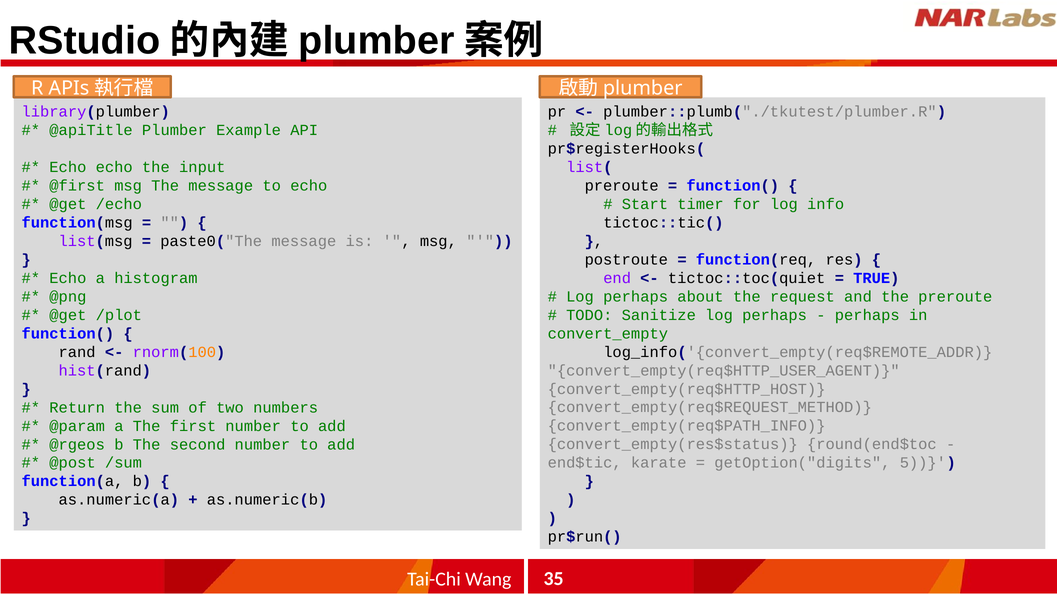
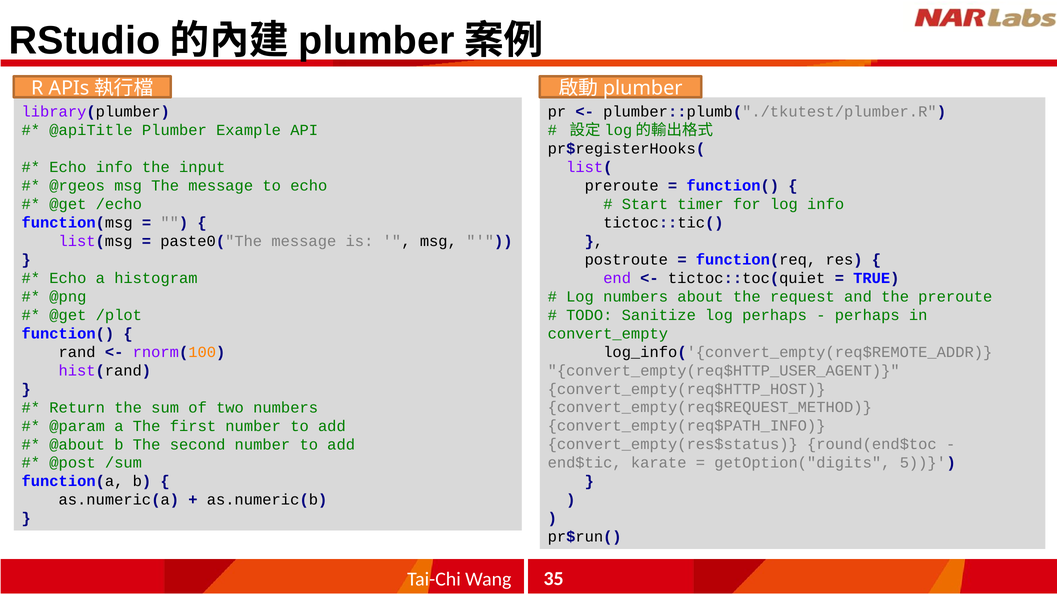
Echo echo: echo -> info
@first: @first -> @rgeos
perhaps at (636, 297): perhaps -> numbers
@rgeos: @rgeos -> @about
